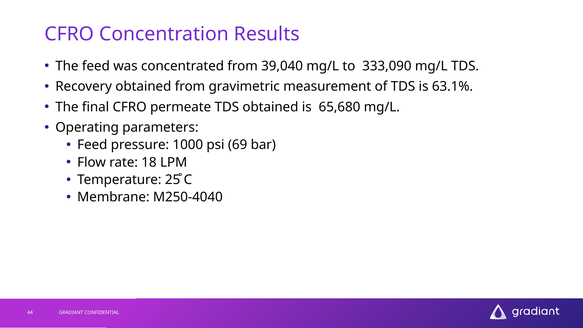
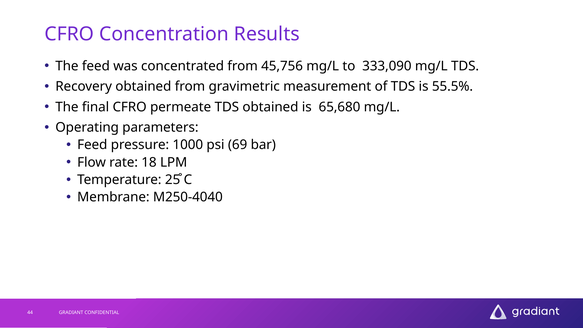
39,040: 39,040 -> 45,756
63.1%: 63.1% -> 55.5%
